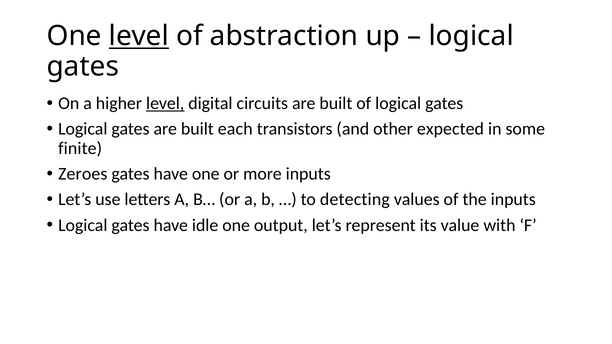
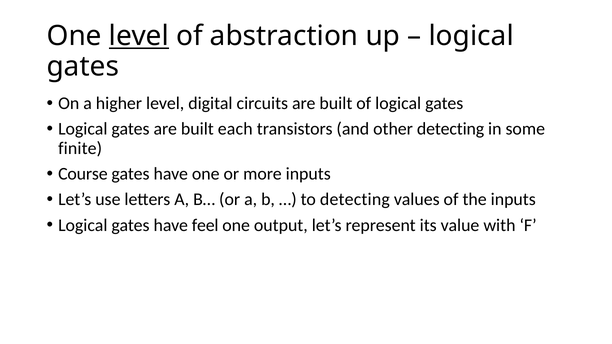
level at (165, 103) underline: present -> none
other expected: expected -> detecting
Zeroes: Zeroes -> Course
idle: idle -> feel
